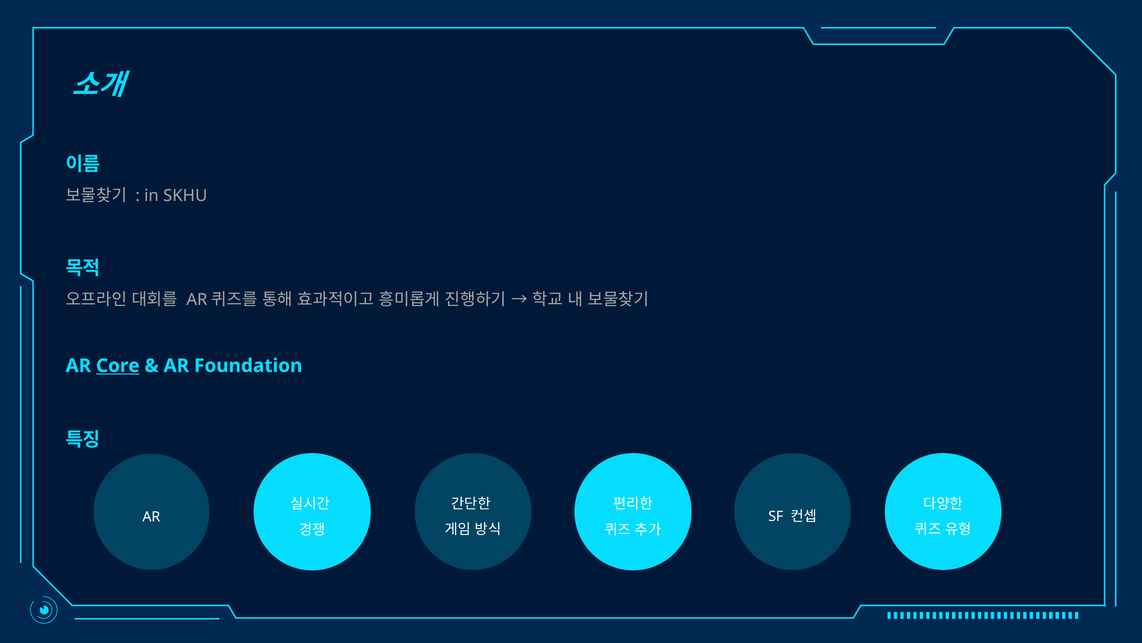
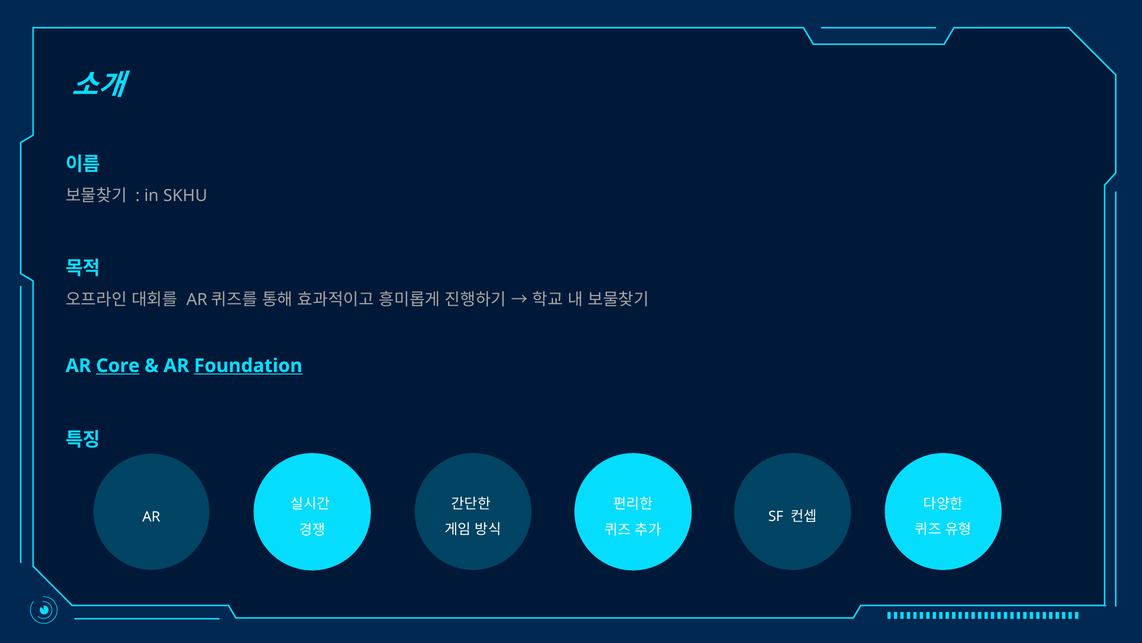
Foundation underline: none -> present
